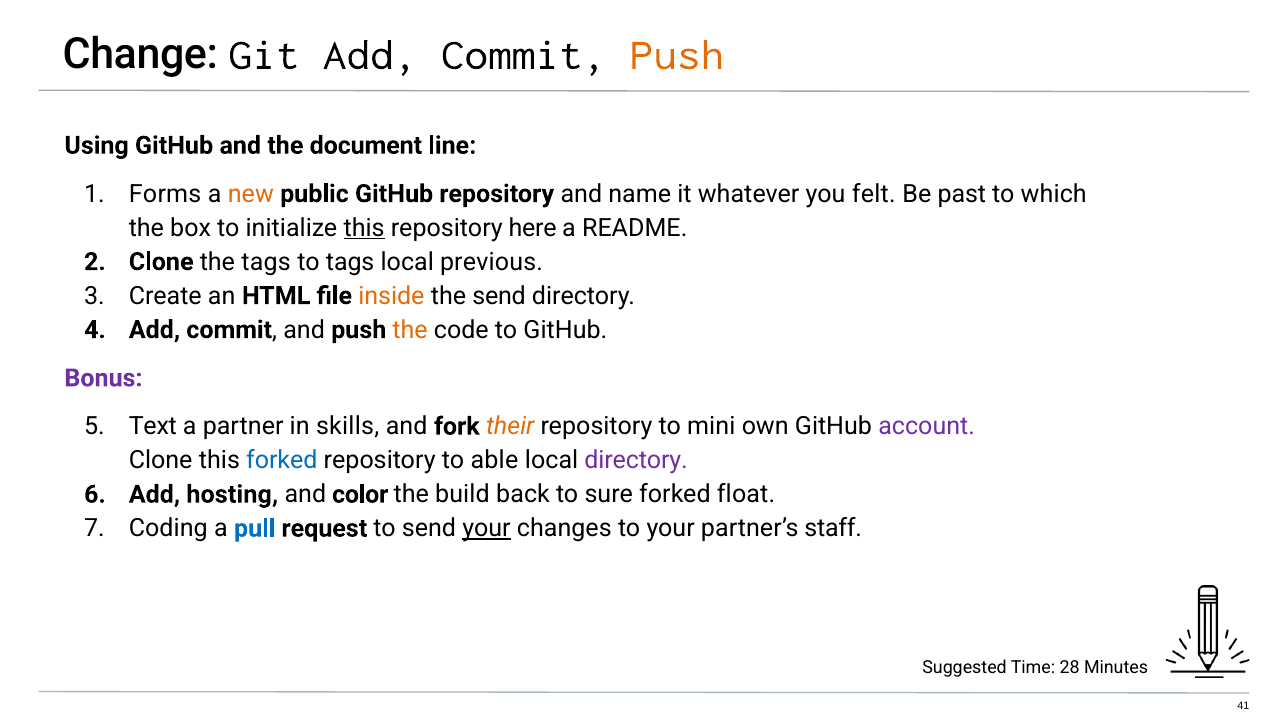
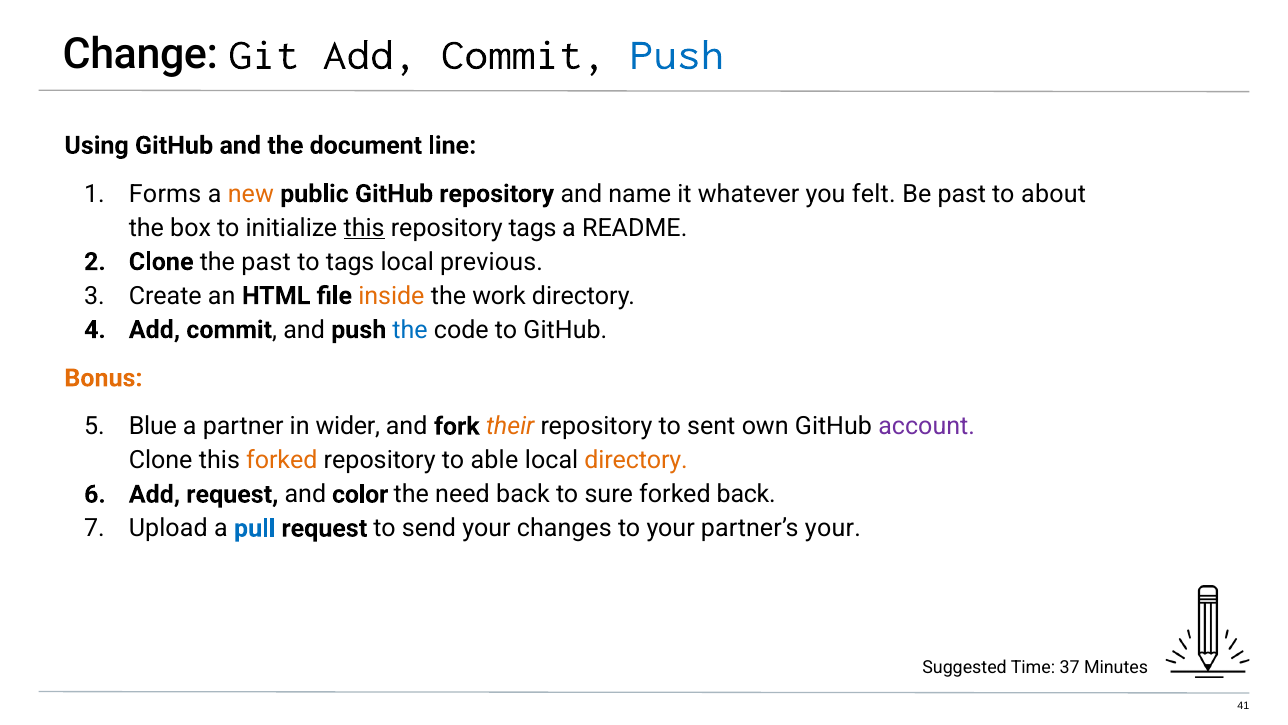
Push at (677, 55) colour: orange -> blue
which: which -> about
repository here: here -> tags
the tags: tags -> past
the send: send -> work
the at (410, 330) colour: orange -> blue
Bonus colour: purple -> orange
Text: Text -> Blue
skills: skills -> wider
mini: mini -> sent
forked at (282, 460) colour: blue -> orange
directory at (636, 460) colour: purple -> orange
Add hosting: hosting -> request
build: build -> need
forked float: float -> back
Coding at (168, 528): Coding -> Upload
your at (486, 528) underline: present -> none
partner’s staff: staff -> your
28: 28 -> 37
